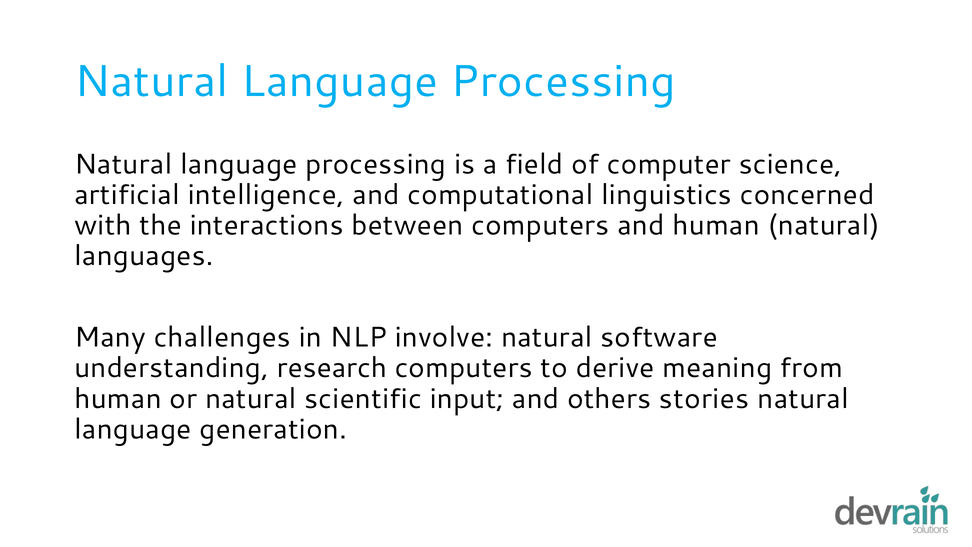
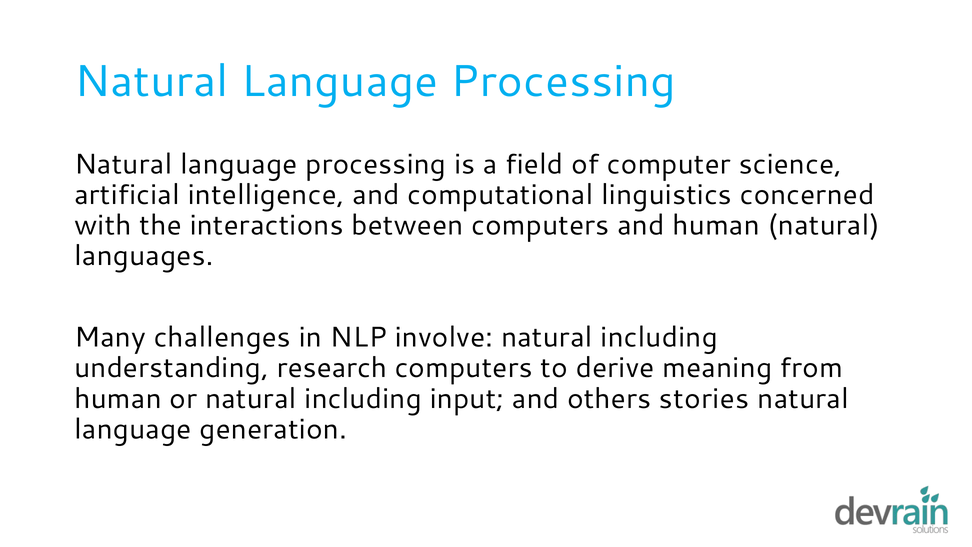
involve natural software: software -> including
or natural scientific: scientific -> including
